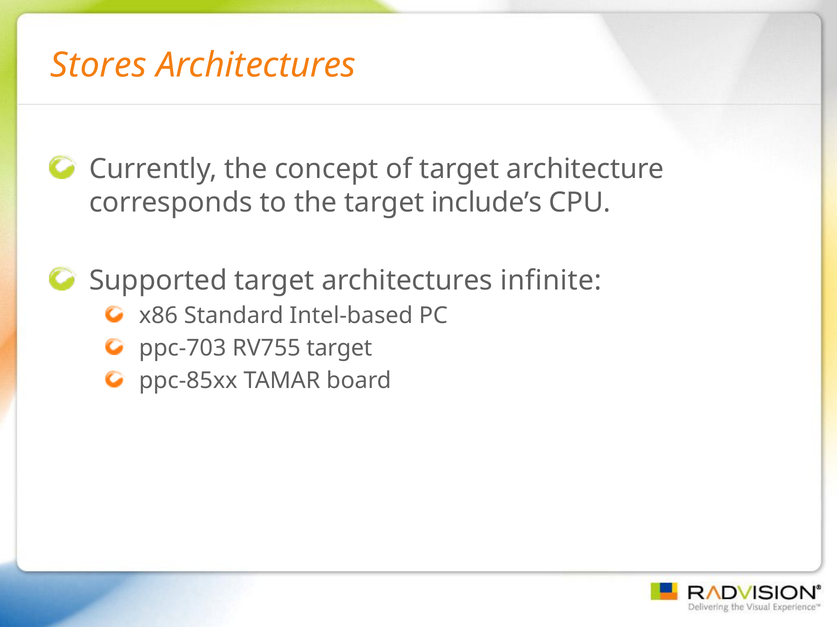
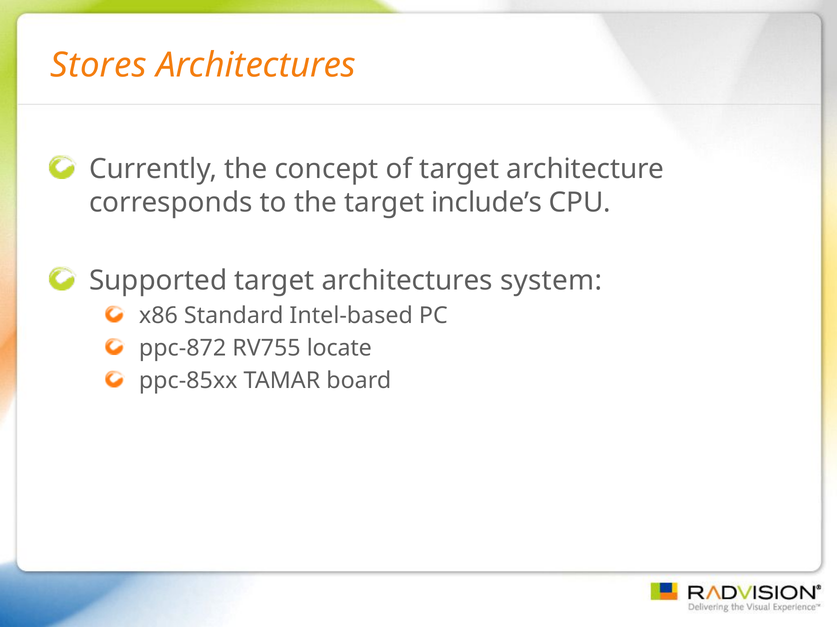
infinite: infinite -> system
ppc-703: ppc-703 -> ppc-872
RV755 target: target -> locate
